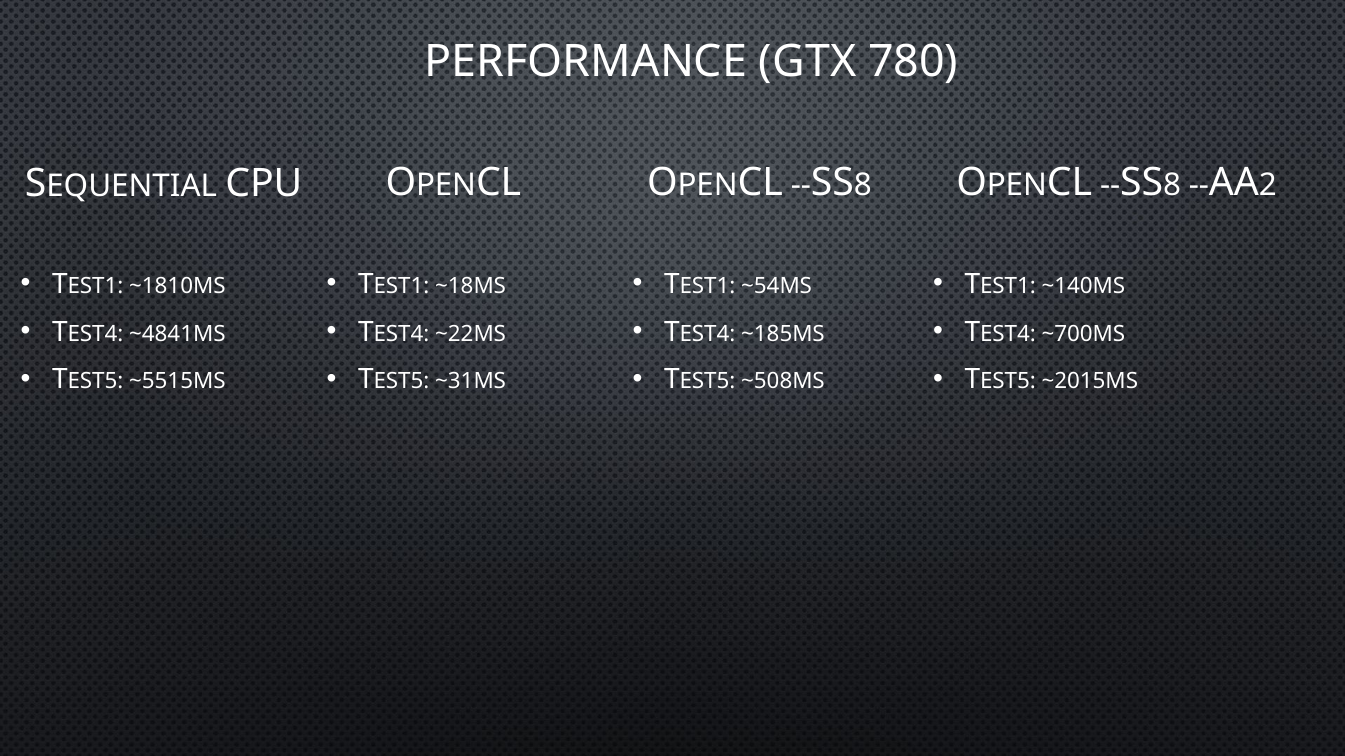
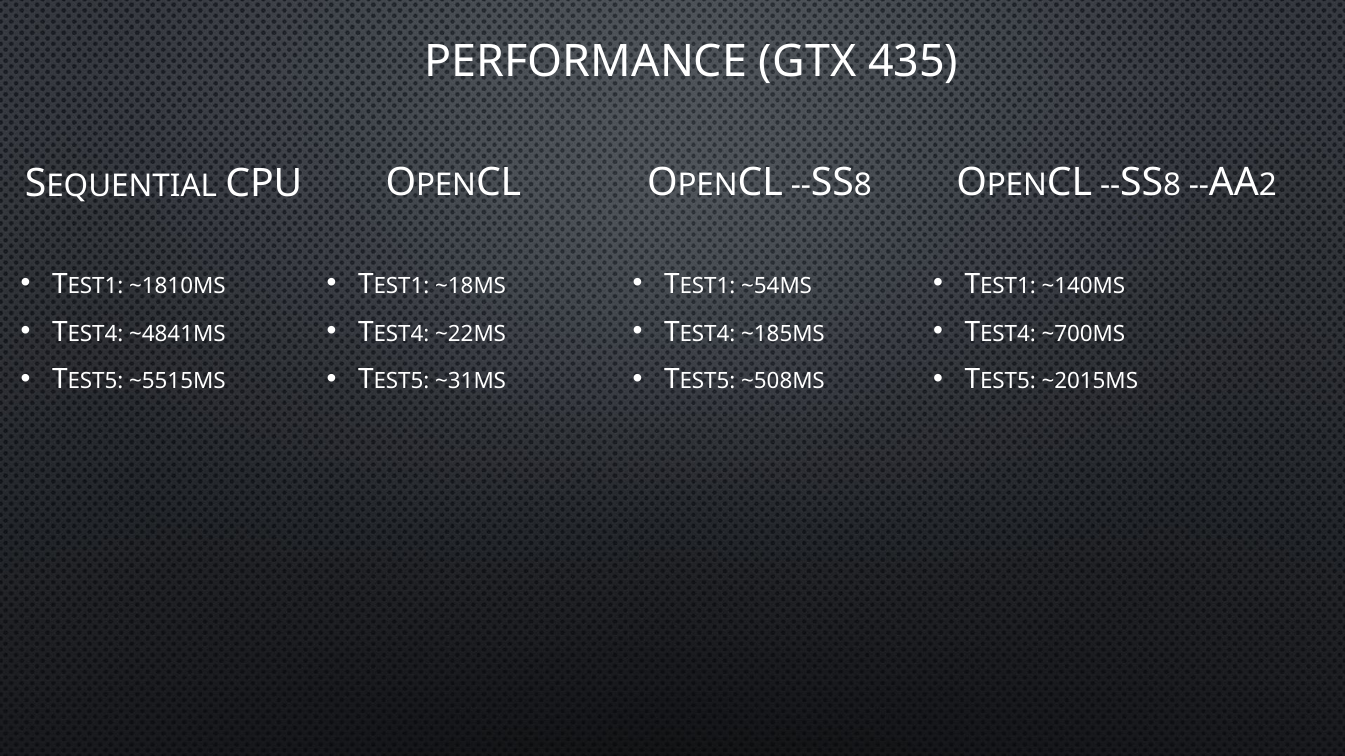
780: 780 -> 435
